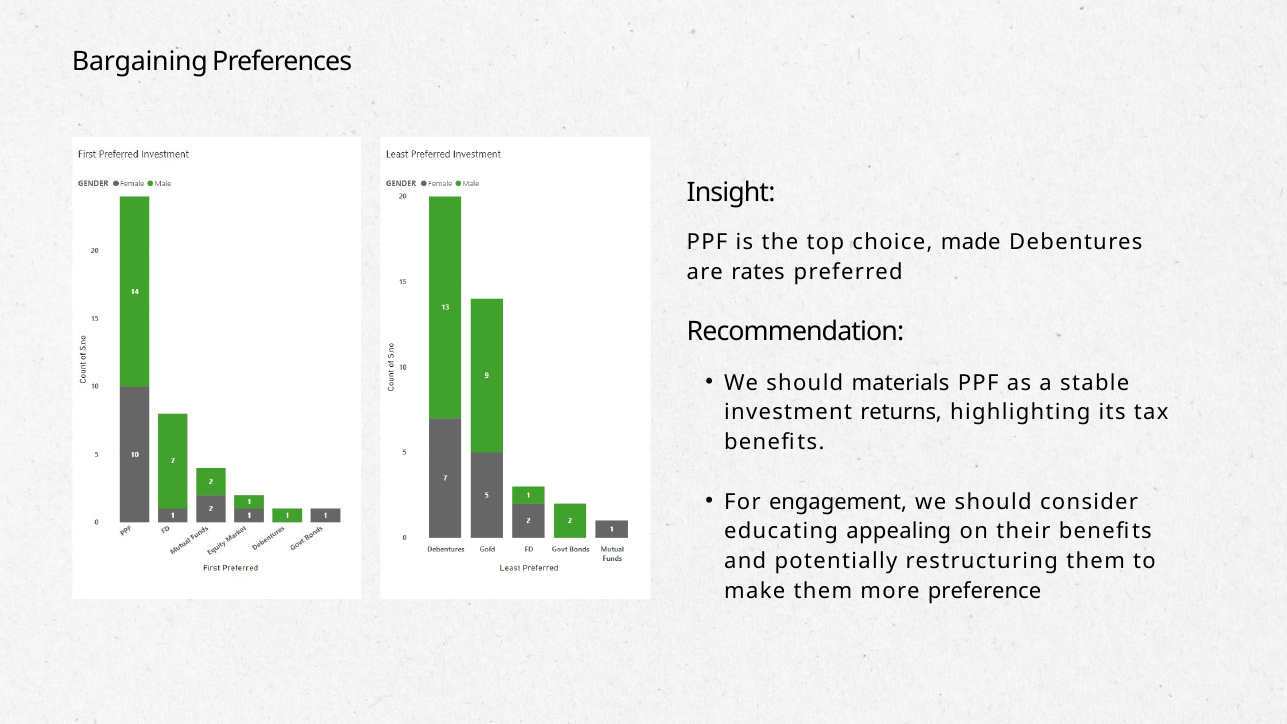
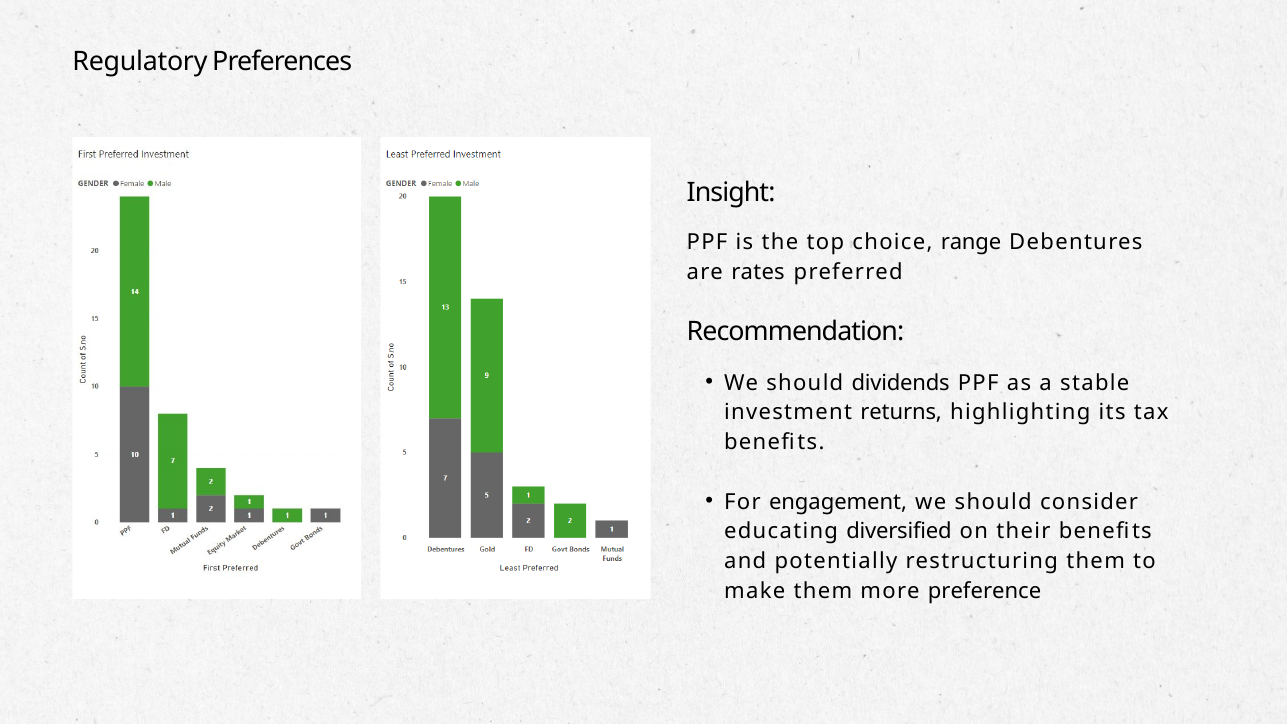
Bargaining: Bargaining -> Regulatory
made: made -> range
materials: materials -> dividends
appealing: appealing -> diversified
